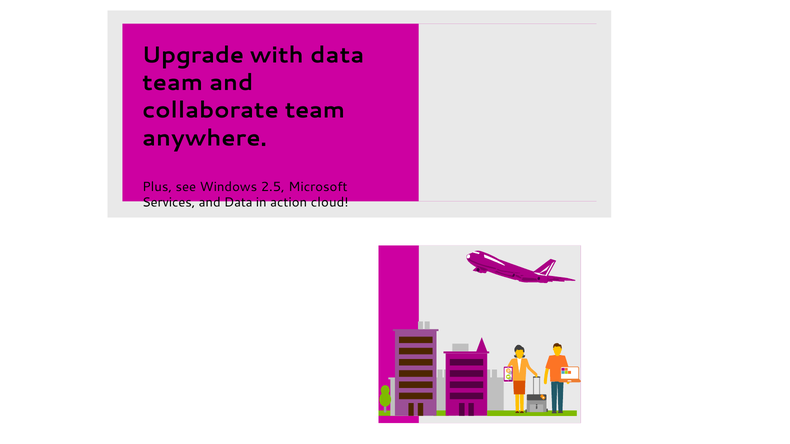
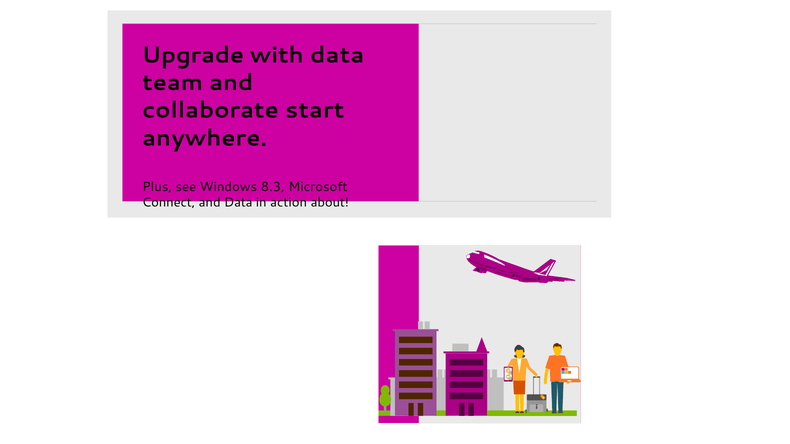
collaborate team: team -> start
2.5: 2.5 -> 8.3
Services: Services -> Connect
cloud: cloud -> about
